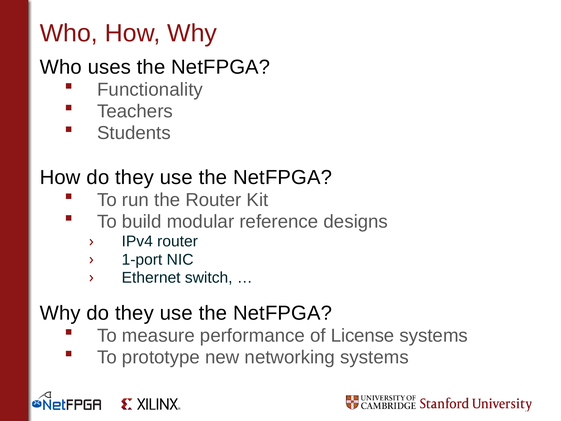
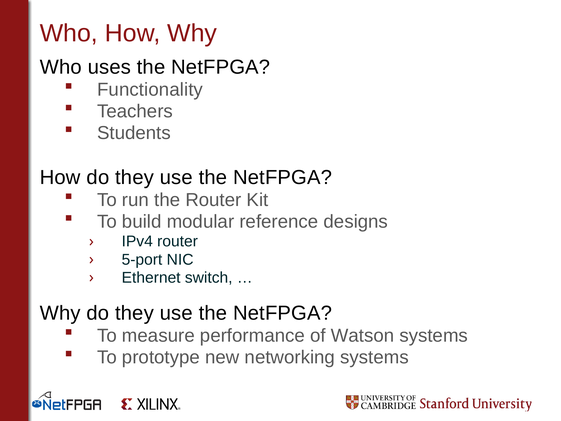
1-port: 1-port -> 5-port
License: License -> Watson
